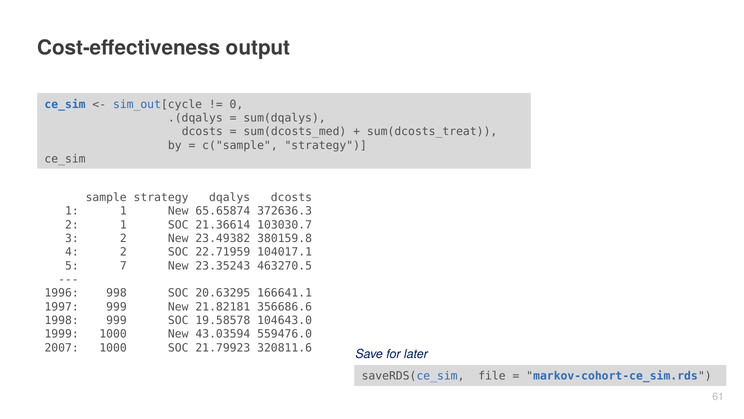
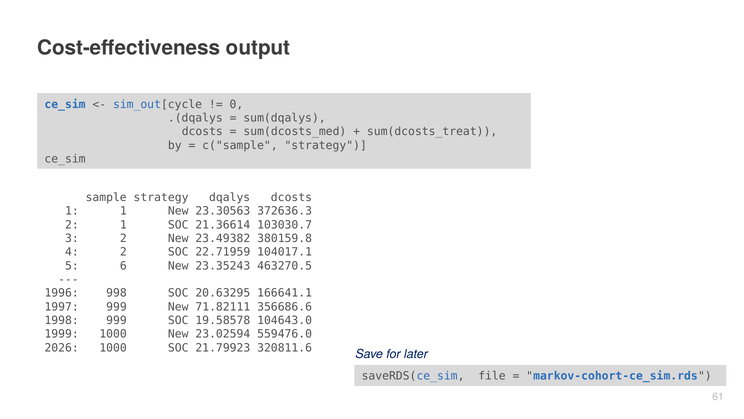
65.65874: 65.65874 -> 23.30563
7: 7 -> 6
21.82181: 21.82181 -> 71.82111
43.03594: 43.03594 -> 23.02594
2007: 2007 -> 2026
